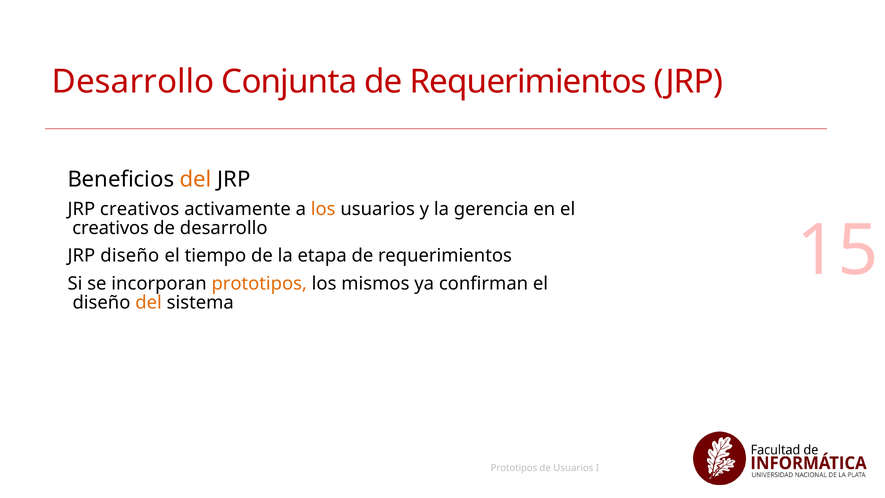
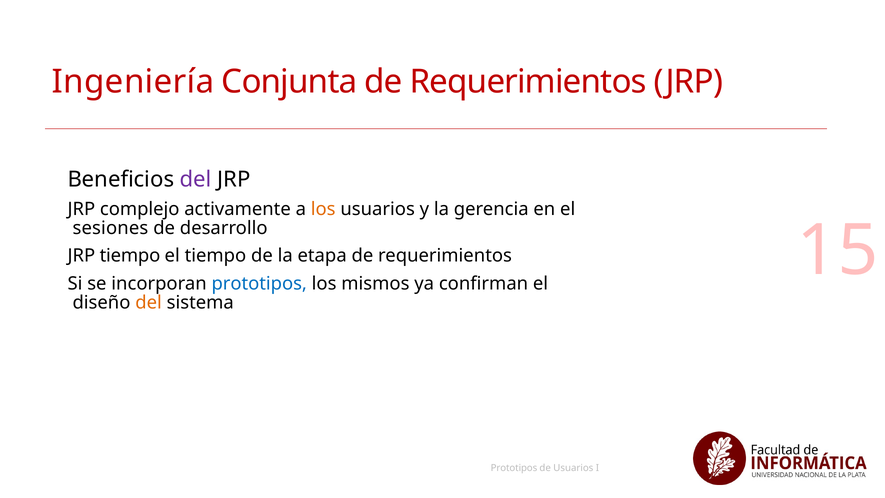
Desarrollo at (133, 82): Desarrollo -> Ingeniería
del at (196, 179) colour: orange -> purple
JRP creativos: creativos -> complejo
creativos at (111, 228): creativos -> sesiones
JRP diseño: diseño -> tiempo
prototipos at (259, 284) colour: orange -> blue
